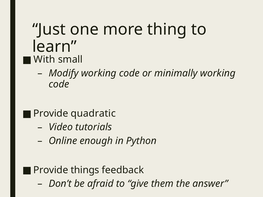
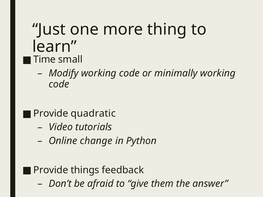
With: With -> Time
enough: enough -> change
